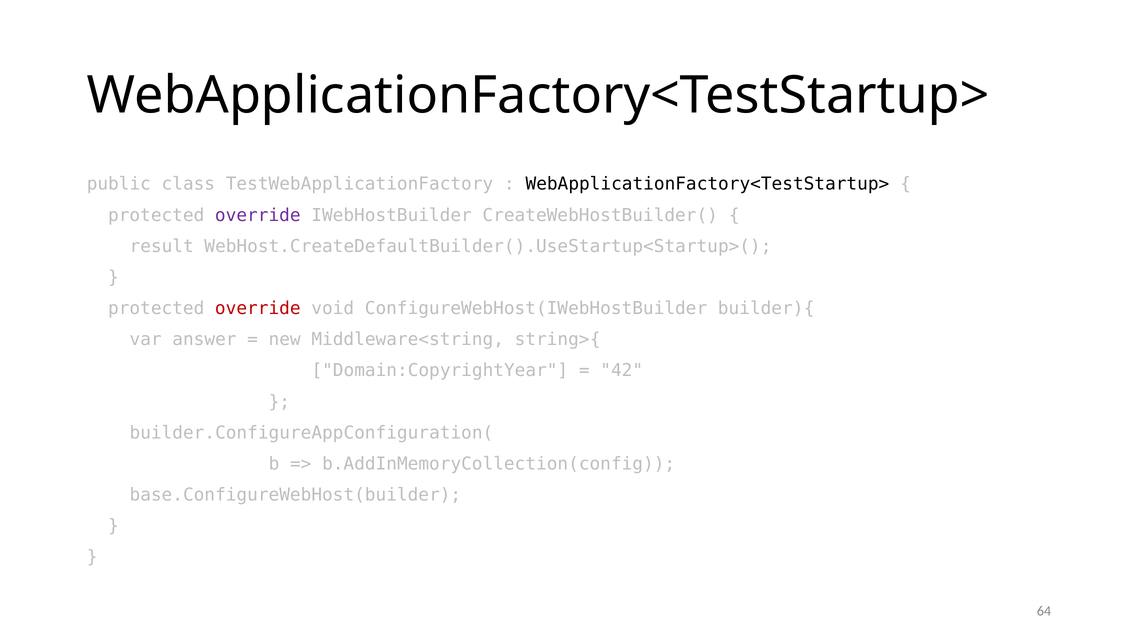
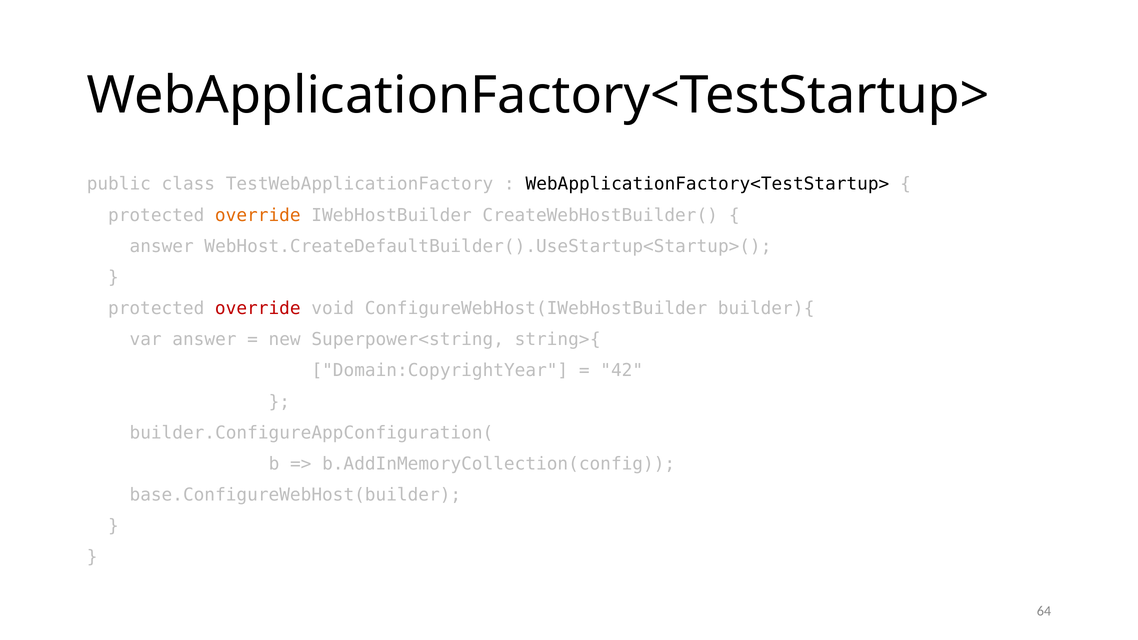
override at (258, 215) colour: purple -> orange
result at (162, 246): result -> answer
Middleware<string: Middleware<string -> Superpower<string
